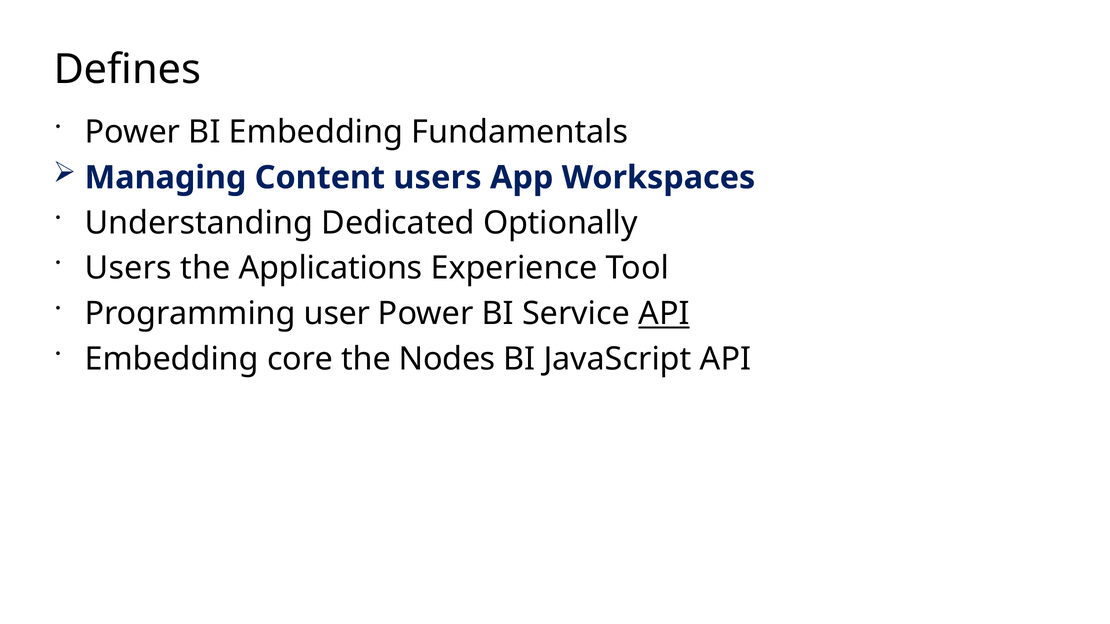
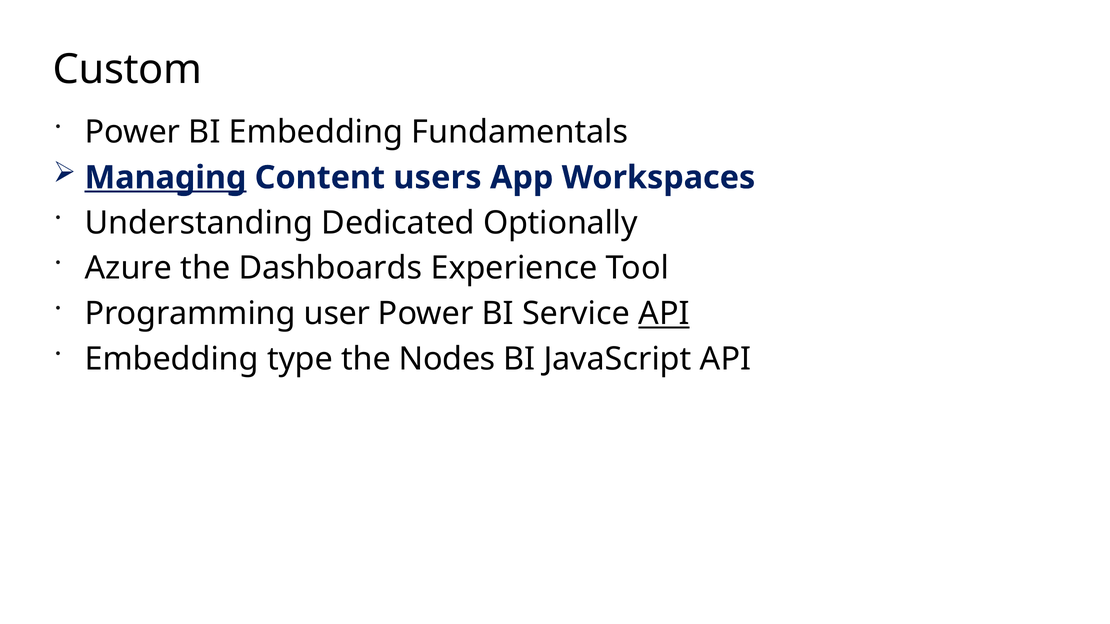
Defines: Defines -> Custom
Managing underline: none -> present
Users at (128, 268): Users -> Azure
Applications: Applications -> Dashboards
core: core -> type
